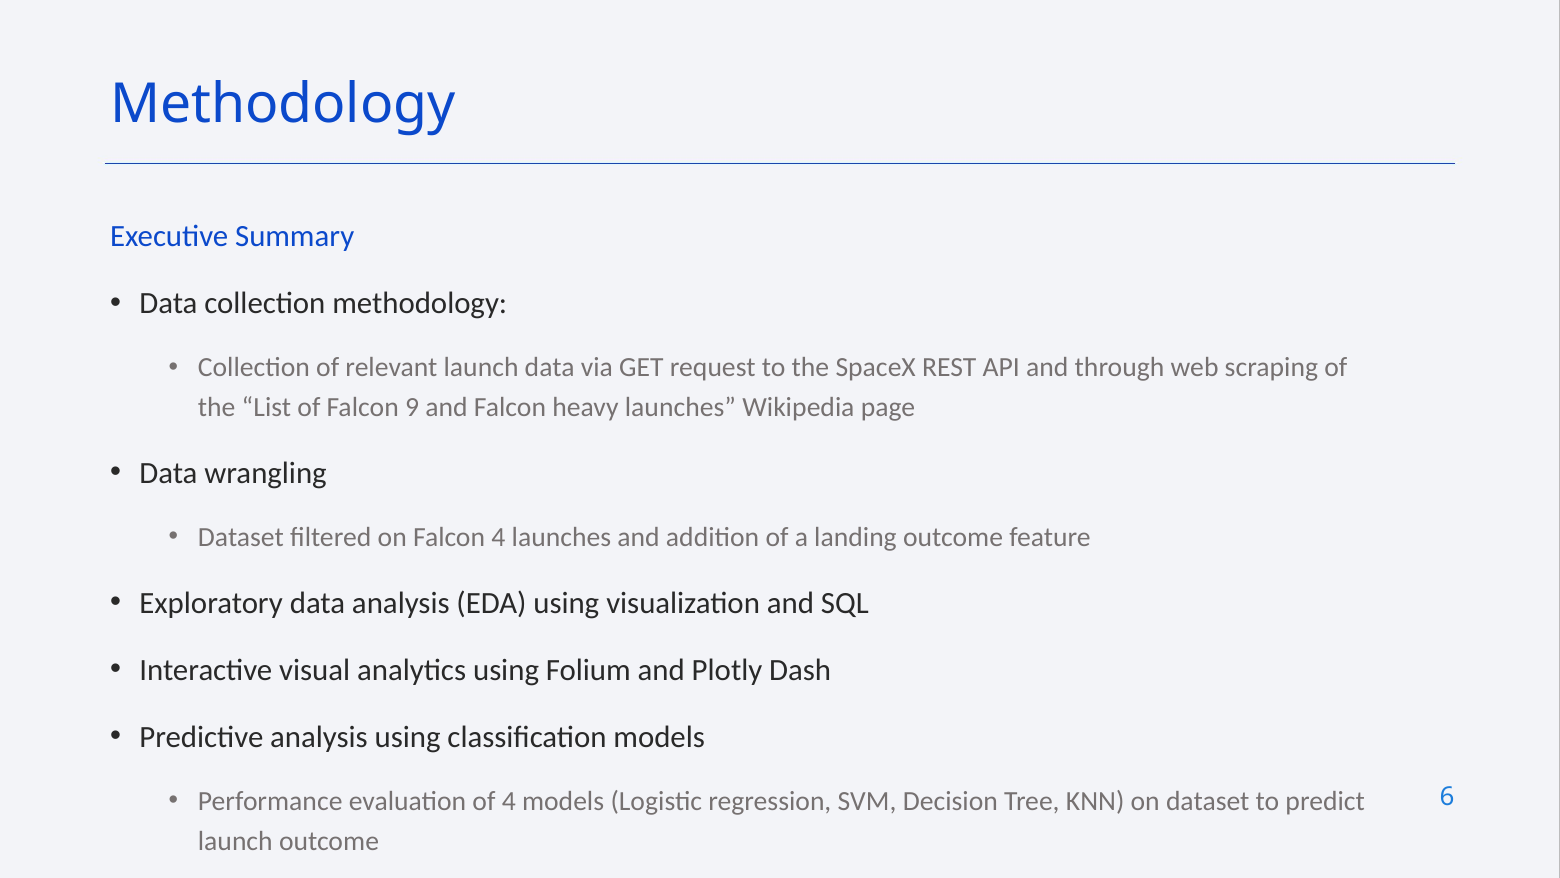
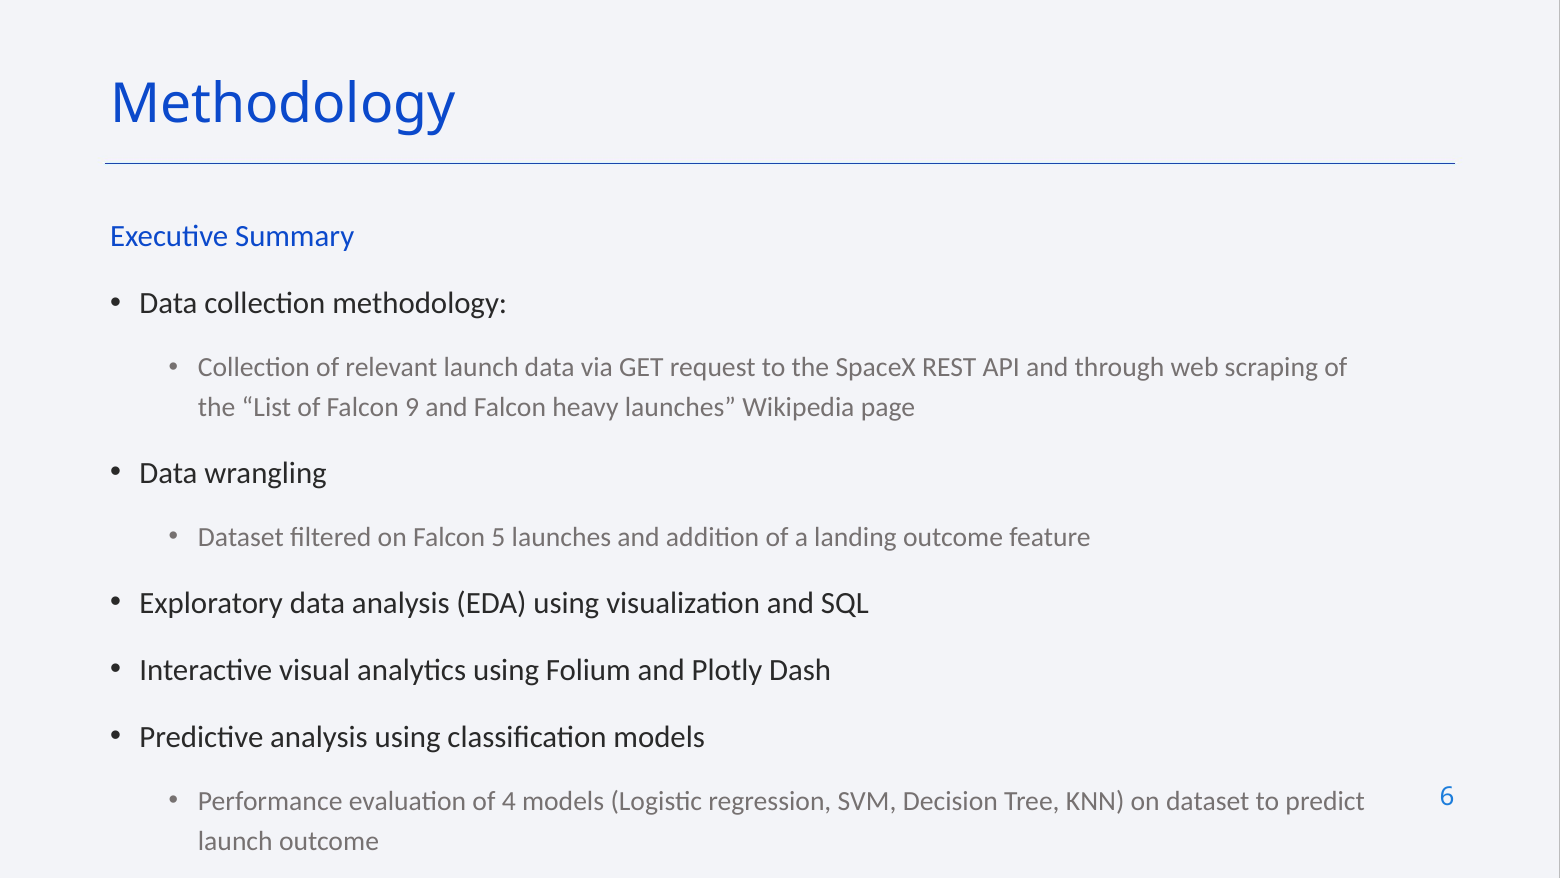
Falcon 4: 4 -> 5
